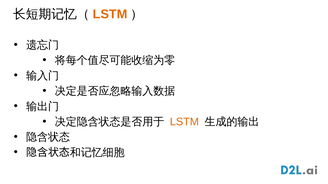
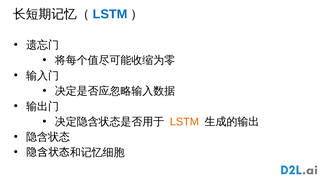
LSTM at (110, 14) colour: orange -> blue
